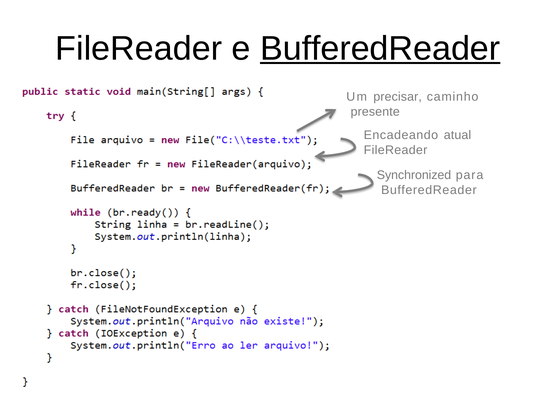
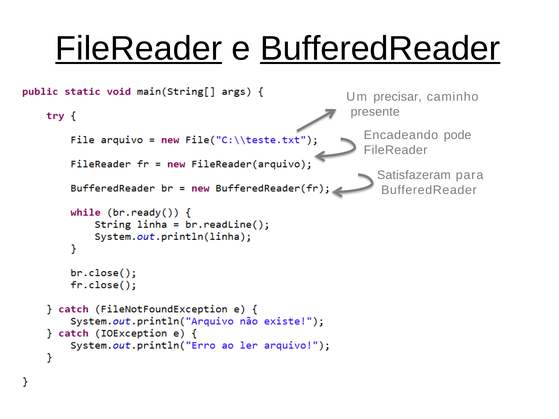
FileReader at (139, 48) underline: none -> present
atual: atual -> pode
Synchronized: Synchronized -> Satisfazeram
